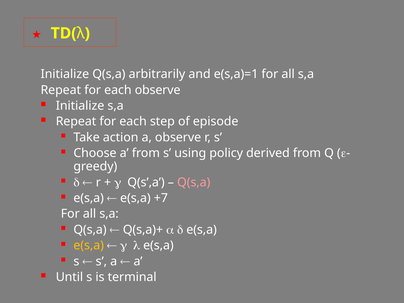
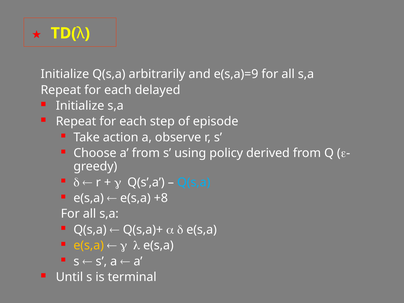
e(s,a)=1: e(s,a)=1 -> e(s,a)=9
each observe: observe -> delayed
Q(s,a at (194, 182) colour: pink -> light blue
+7: +7 -> +8
